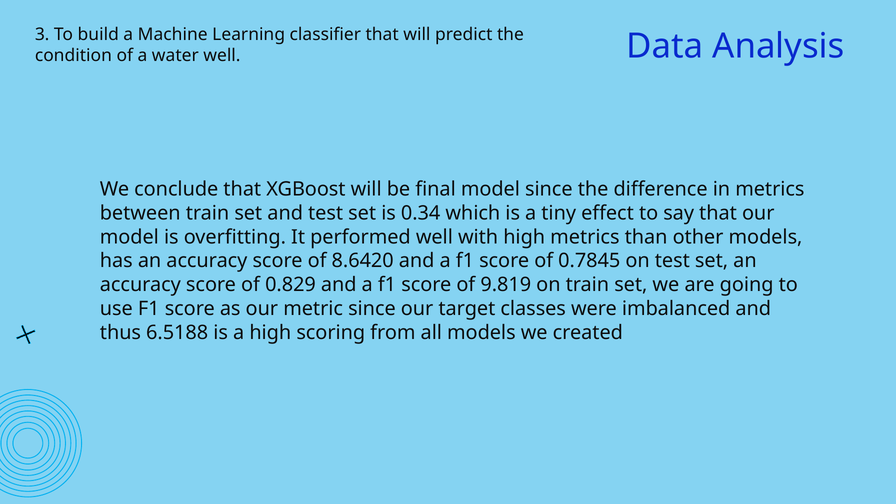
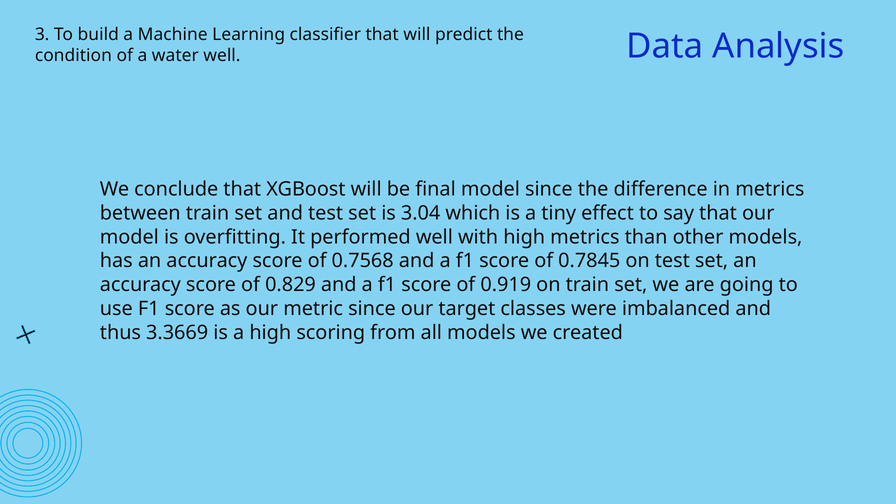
0.34: 0.34 -> 3.04
8.6420: 8.6420 -> 0.7568
9.819: 9.819 -> 0.919
6.5188: 6.5188 -> 3.3669
